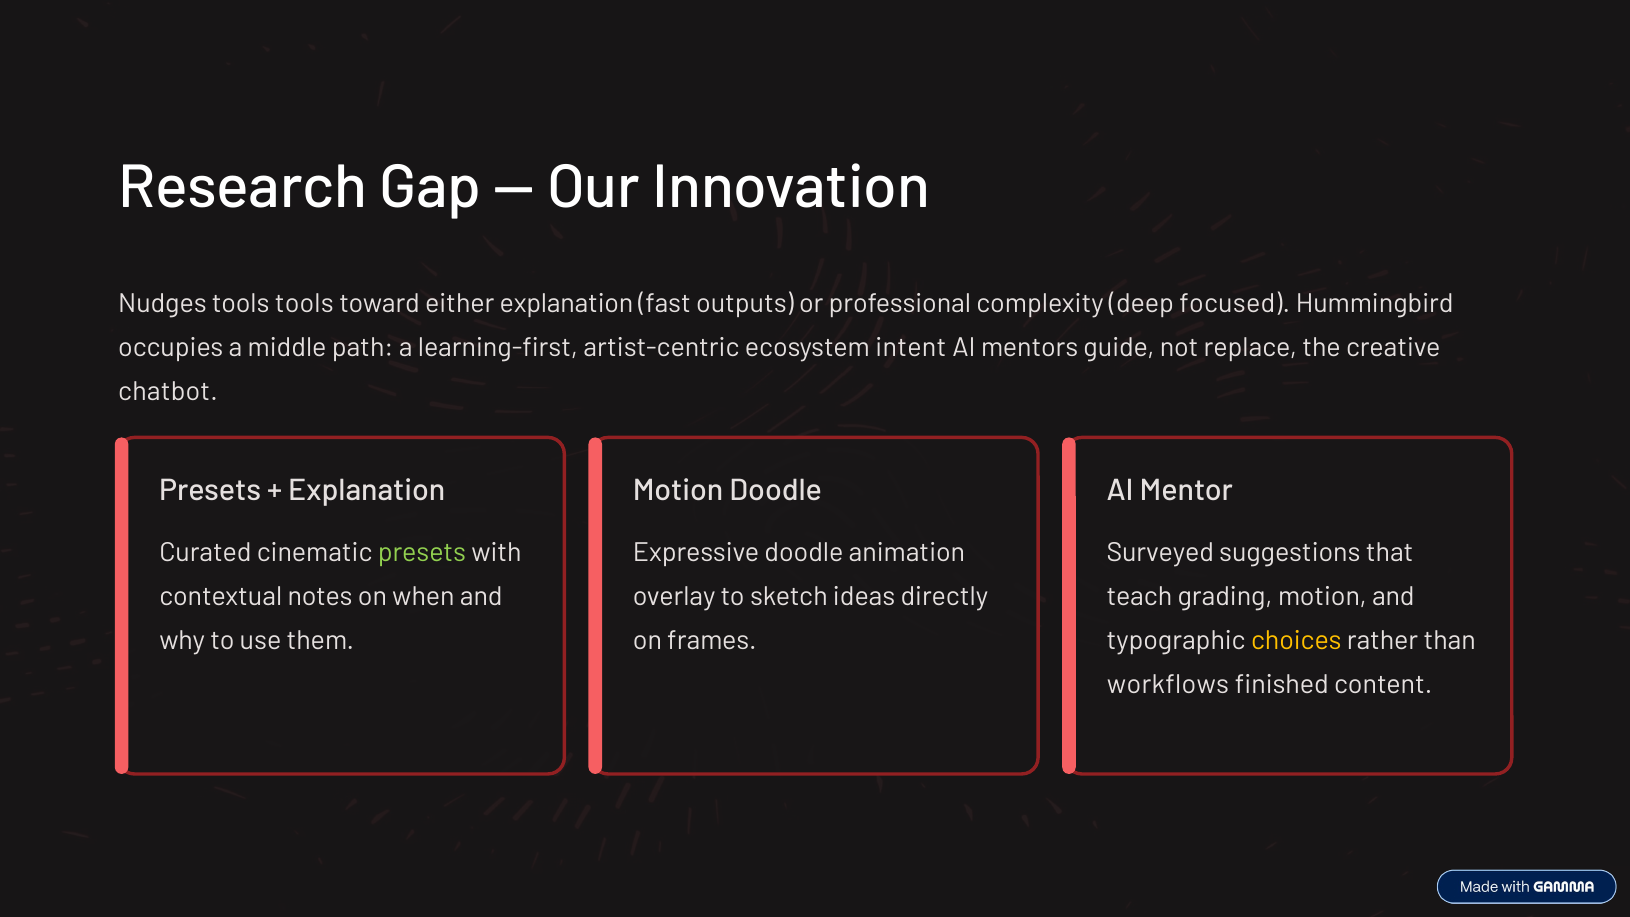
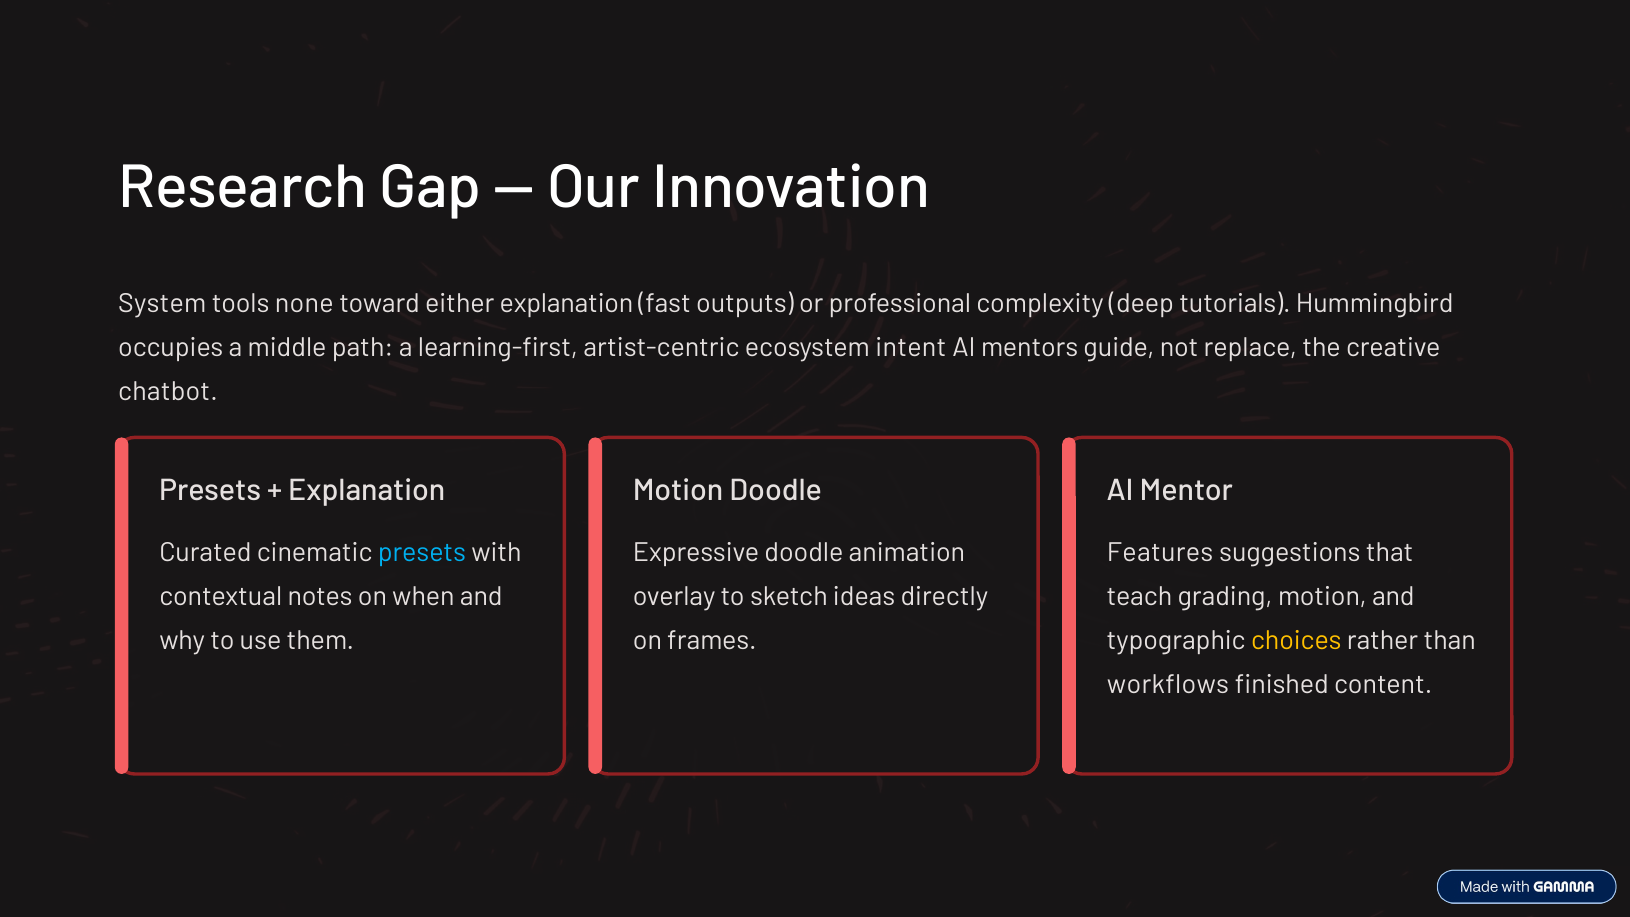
Nudges: Nudges -> System
tools tools: tools -> none
focused: focused -> tutorials
presets at (422, 553) colour: light green -> light blue
Surveyed: Surveyed -> Features
